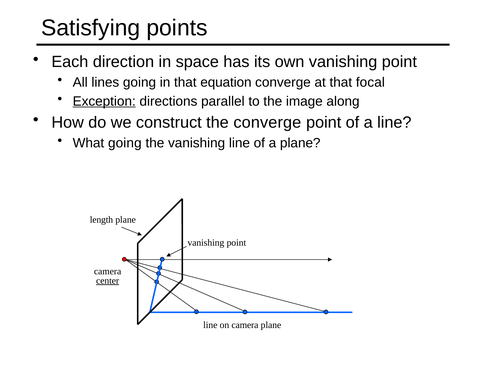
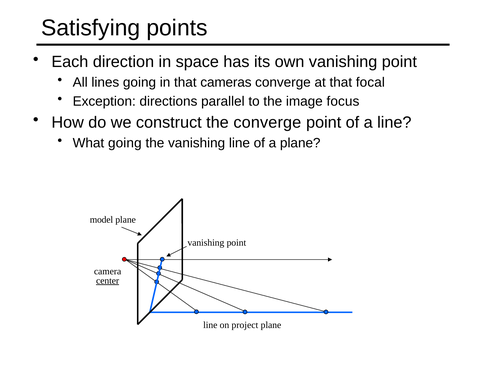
equation: equation -> cameras
Exception underline: present -> none
along: along -> focus
length: length -> model
on camera: camera -> project
